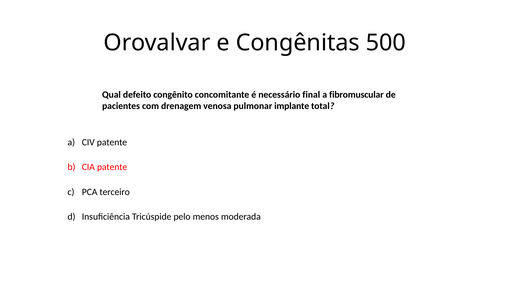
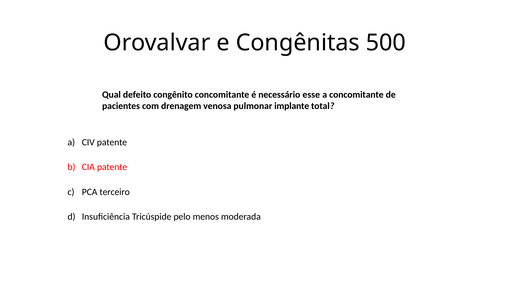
final: final -> esse
a fibromuscular: fibromuscular -> concomitante
